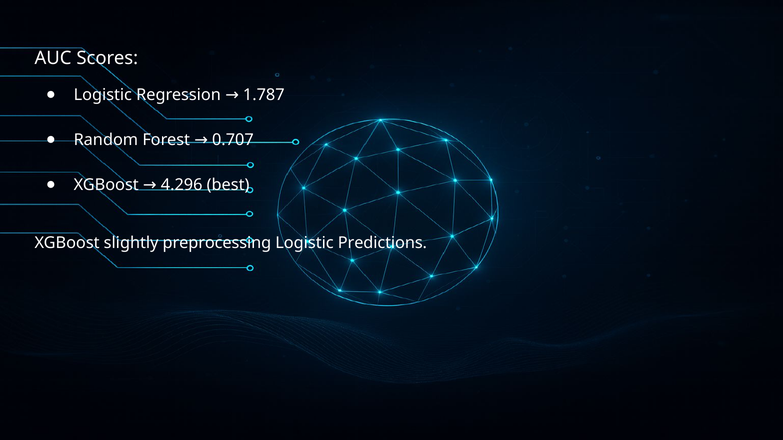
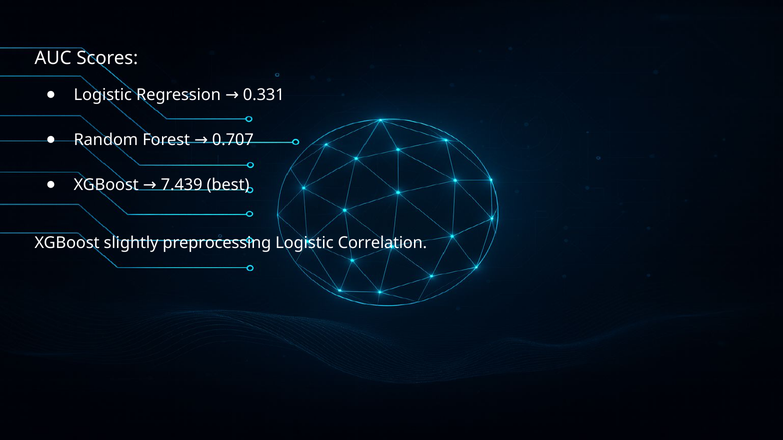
1.787: 1.787 -> 0.331
4.296: 4.296 -> 7.439
Predictions: Predictions -> Correlation
